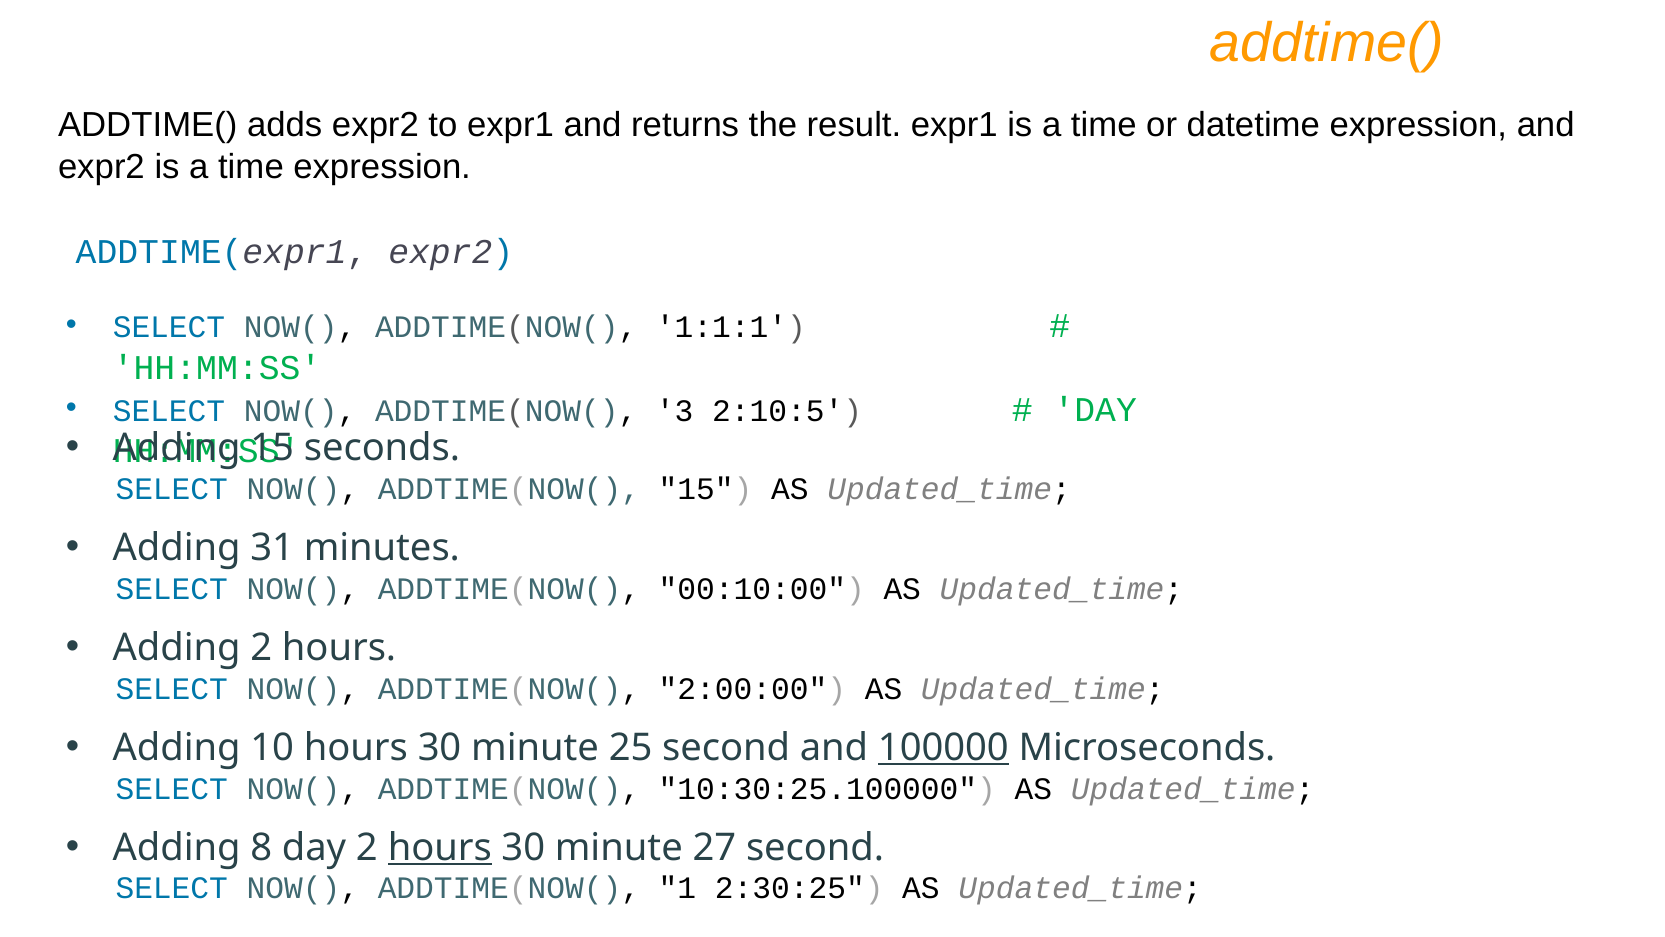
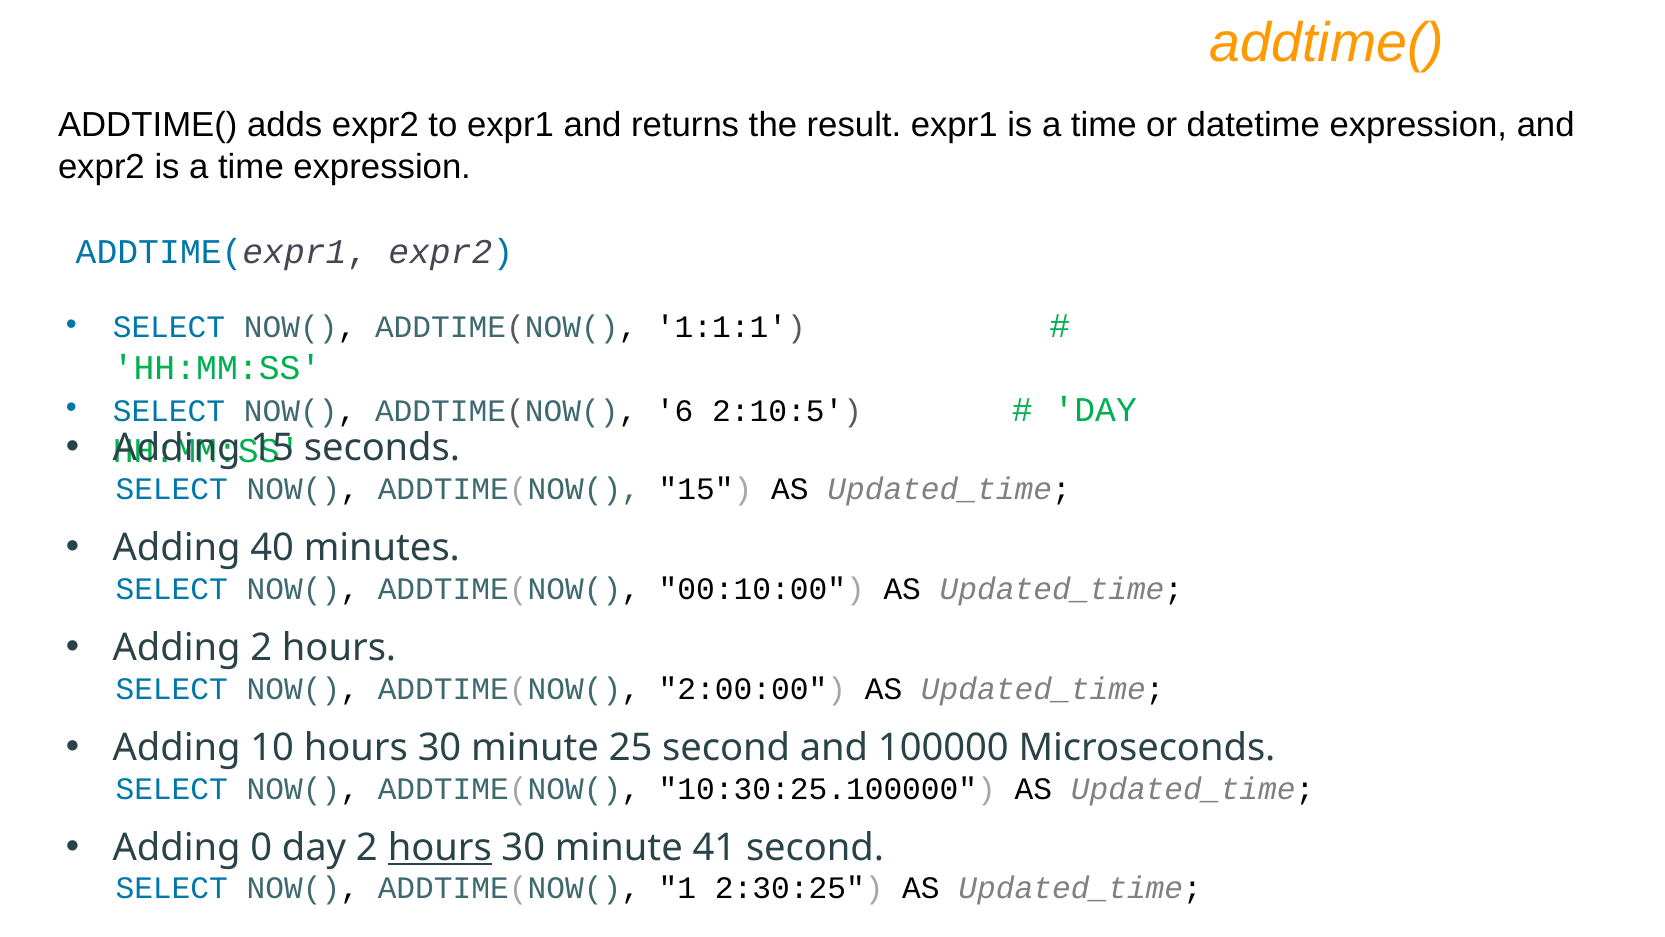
3: 3 -> 6
31: 31 -> 40
100000 underline: present -> none
8: 8 -> 0
27: 27 -> 41
